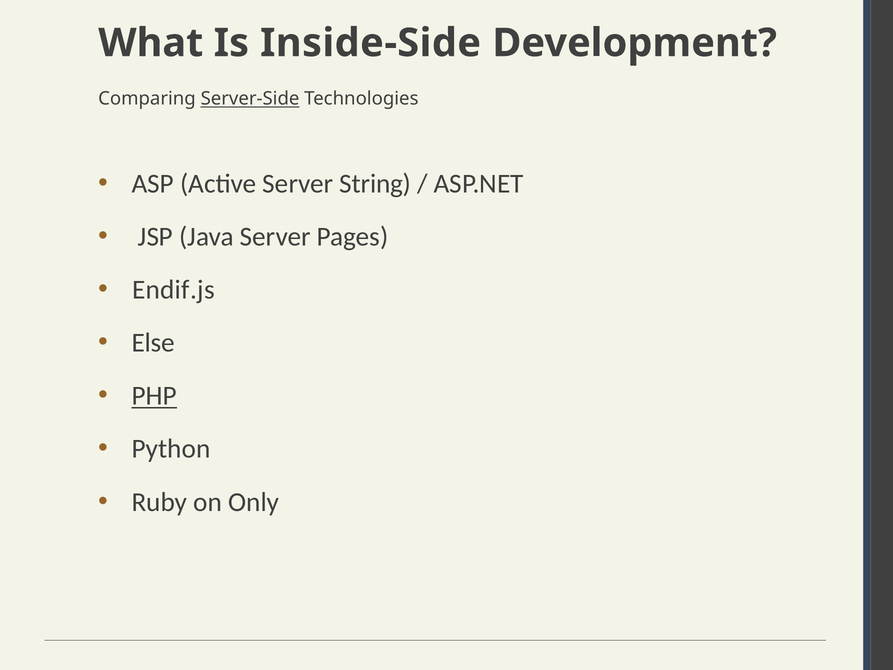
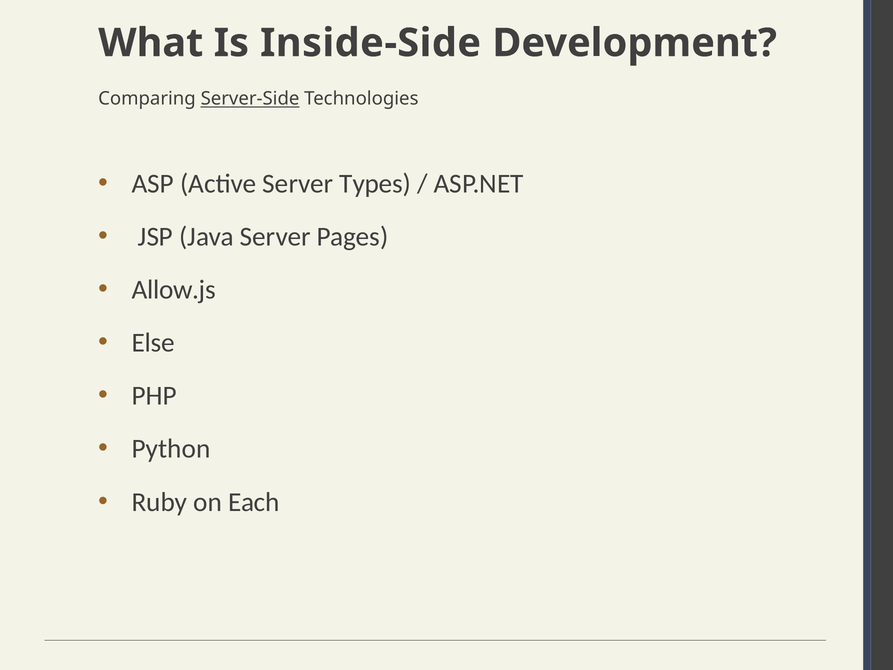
String: String -> Types
Endif.js: Endif.js -> Allow.js
PHP underline: present -> none
Only: Only -> Each
